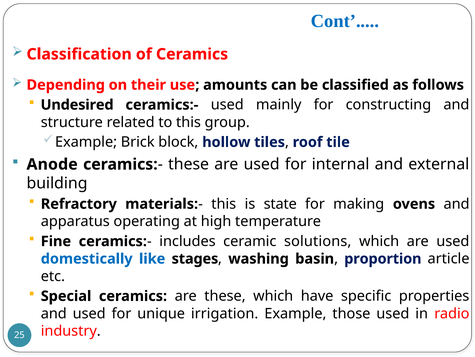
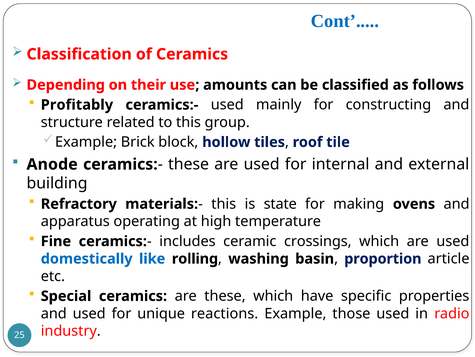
Undesired: Undesired -> Profitably
solutions: solutions -> crossings
stages: stages -> rolling
irrigation: irrigation -> reactions
